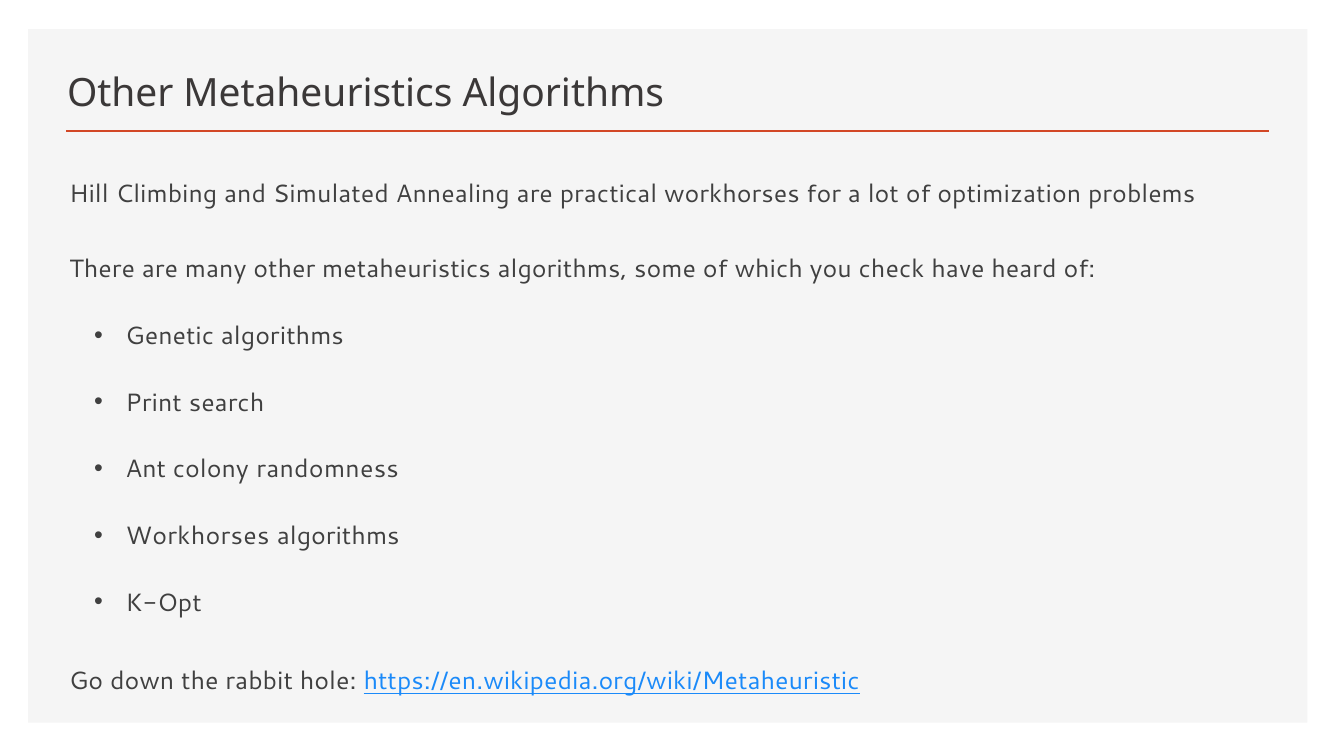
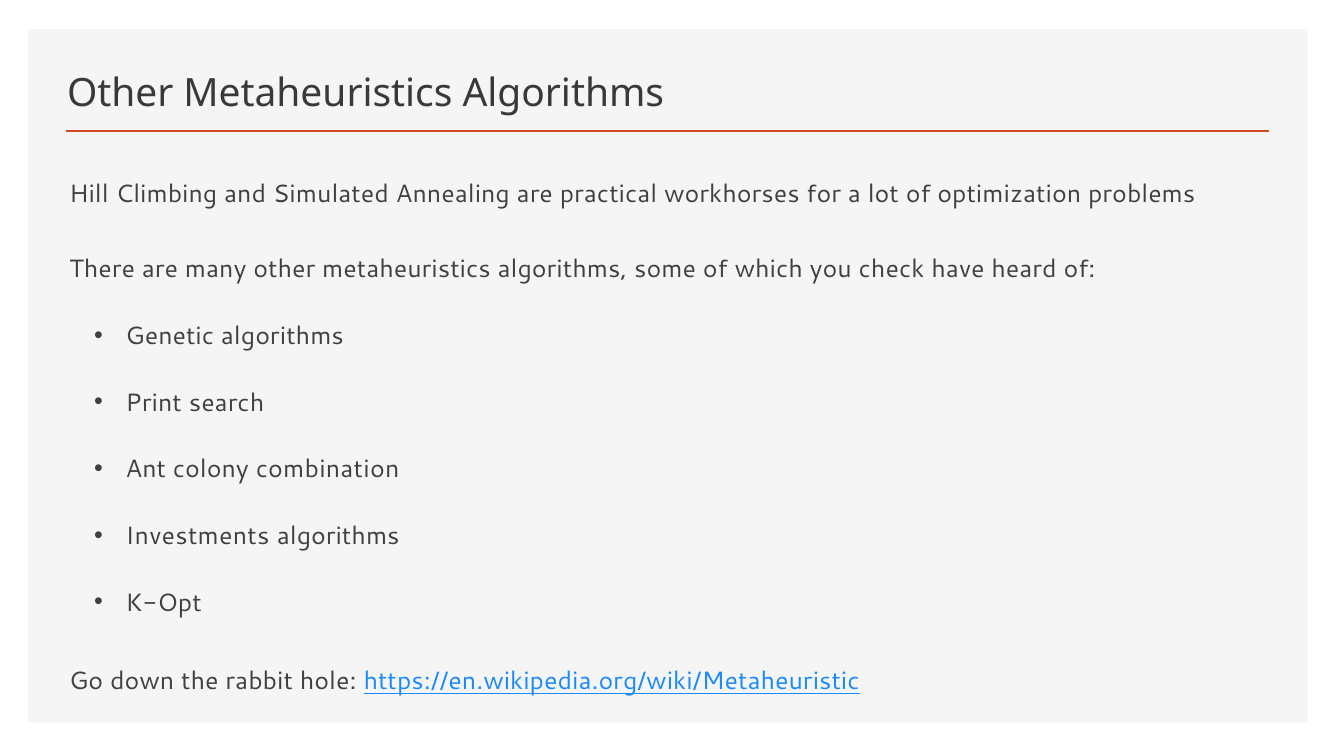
randomness: randomness -> combination
Workhorses at (198, 536): Workhorses -> Investments
